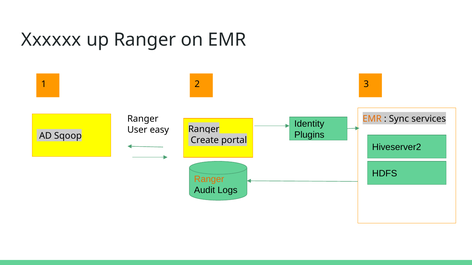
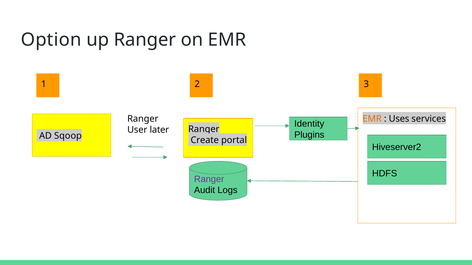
Xxxxxx: Xxxxxx -> Option
Sync: Sync -> Uses
easy: easy -> later
Ranger at (209, 180) colour: orange -> purple
